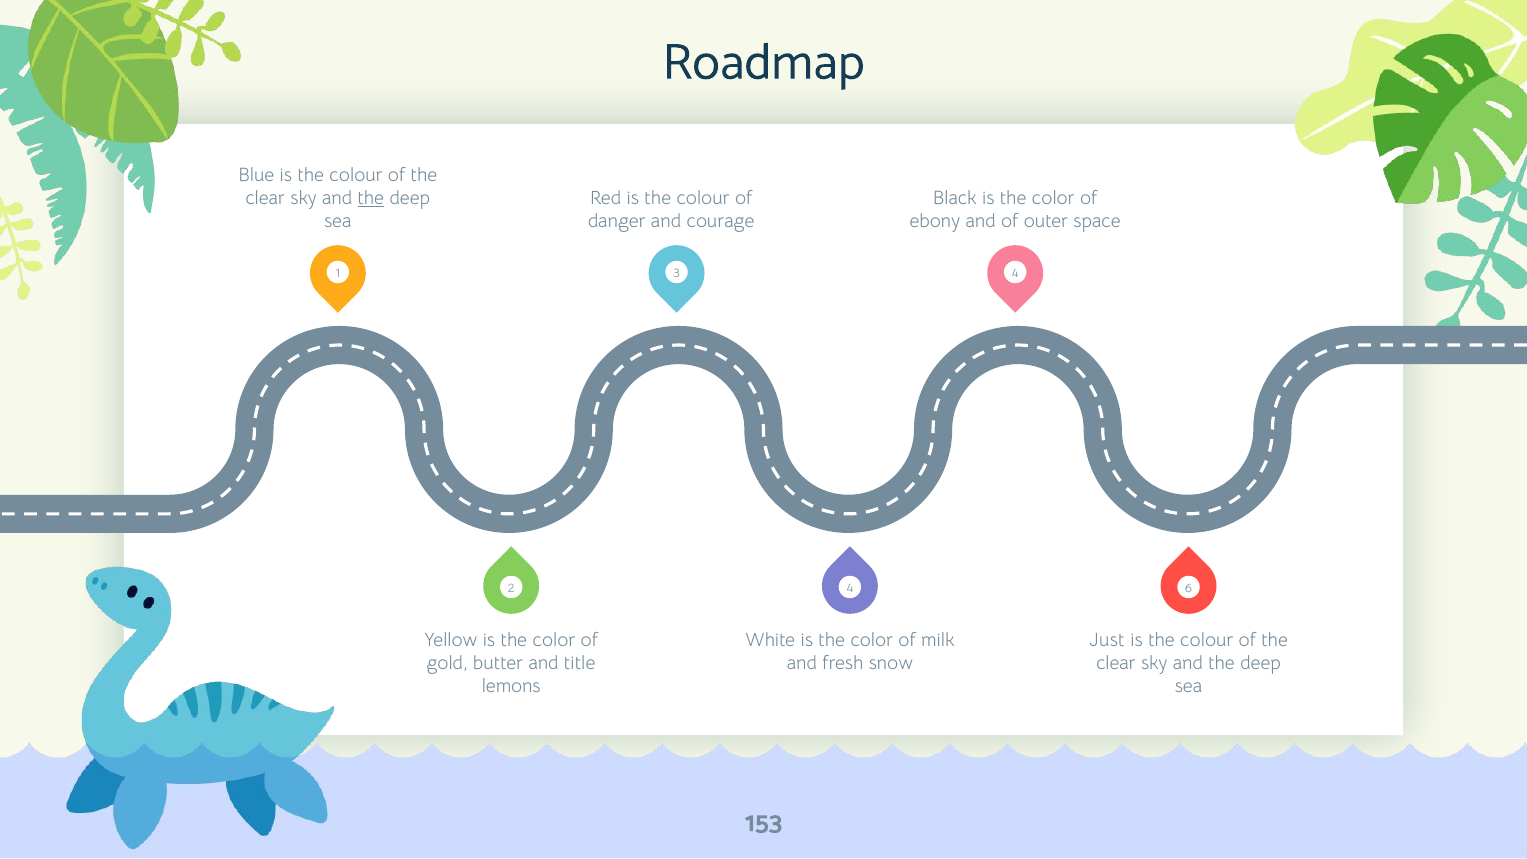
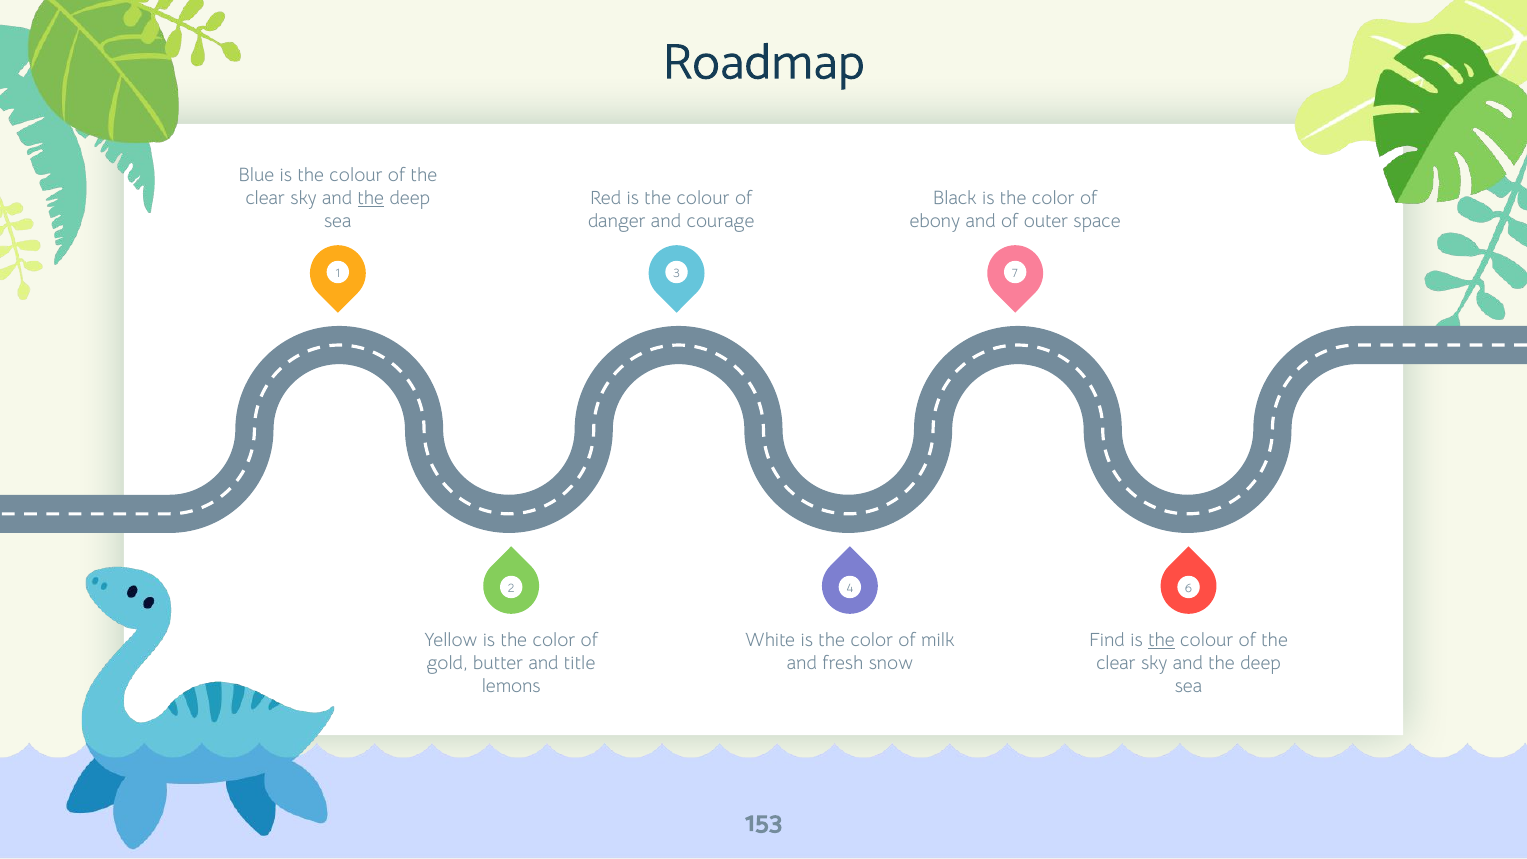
3 4: 4 -> 7
Just: Just -> Find
the at (1162, 640) underline: none -> present
